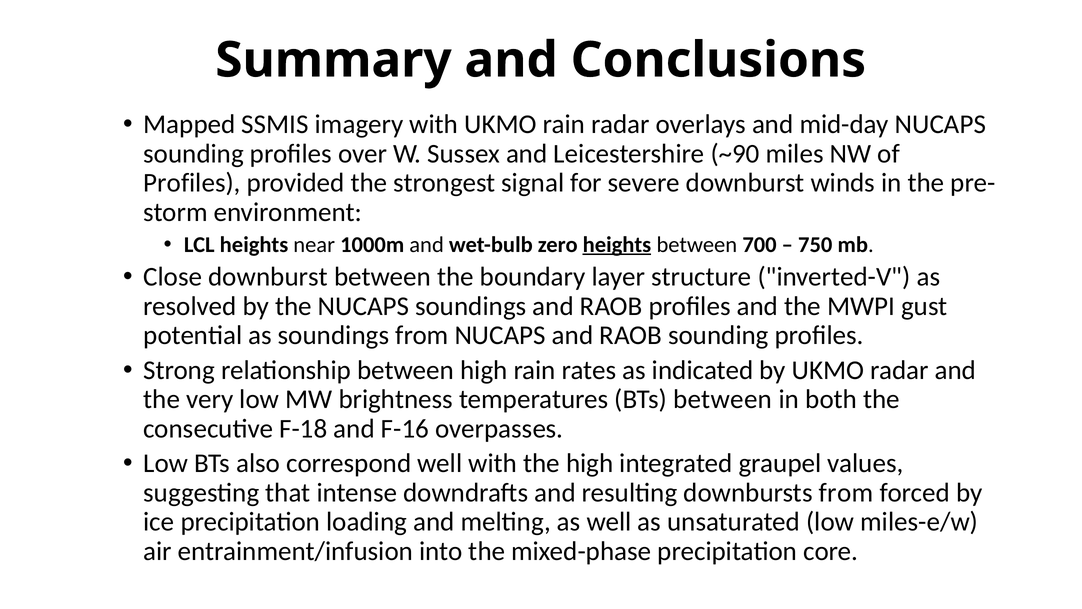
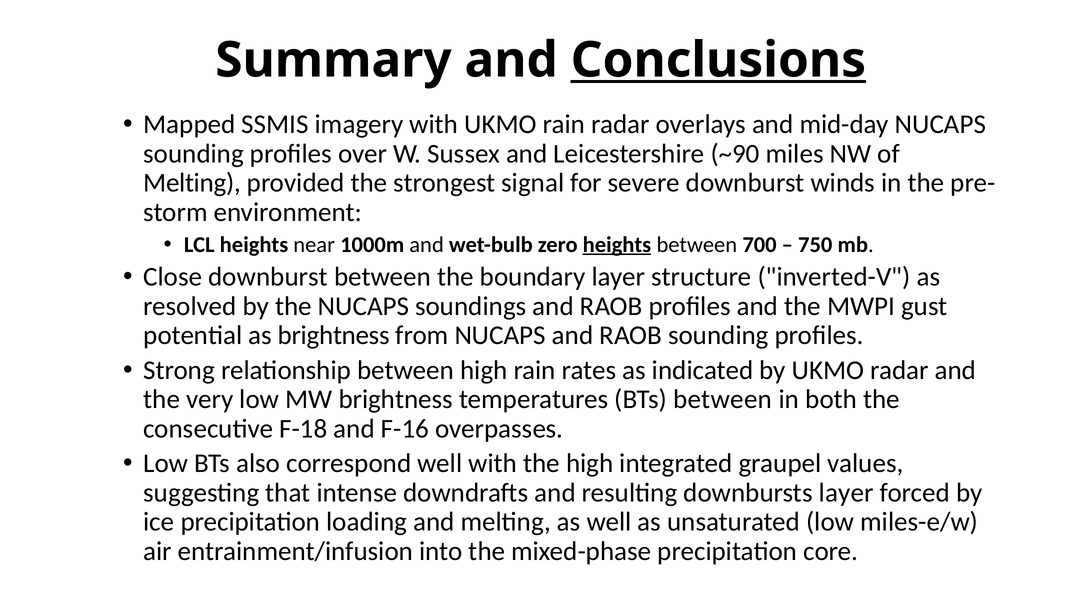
Conclusions underline: none -> present
Profiles at (192, 183): Profiles -> Melting
as soundings: soundings -> brightness
downbursts from: from -> layer
